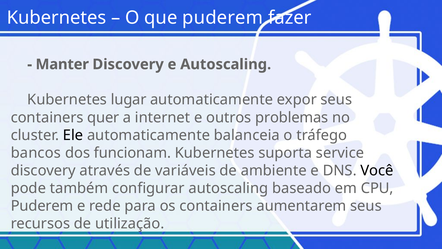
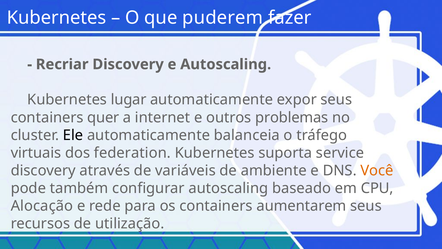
Manter: Manter -> Recriar
bancos: bancos -> virtuais
funcionam: funcionam -> federation
Você colour: black -> orange
Puderem at (42, 206): Puderem -> Alocação
